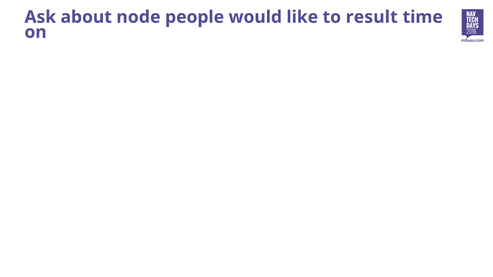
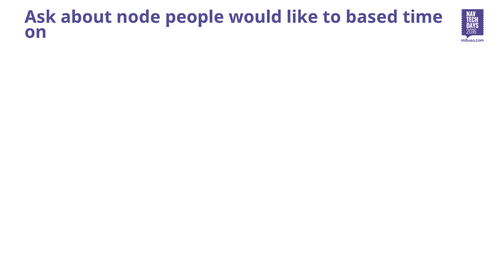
result: result -> based
